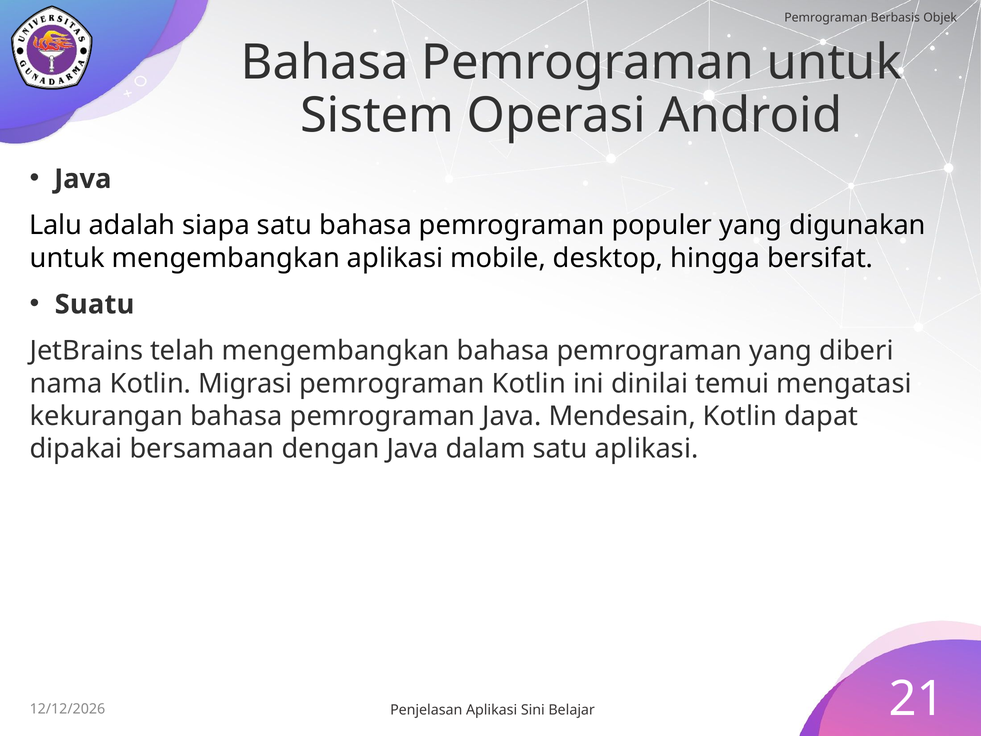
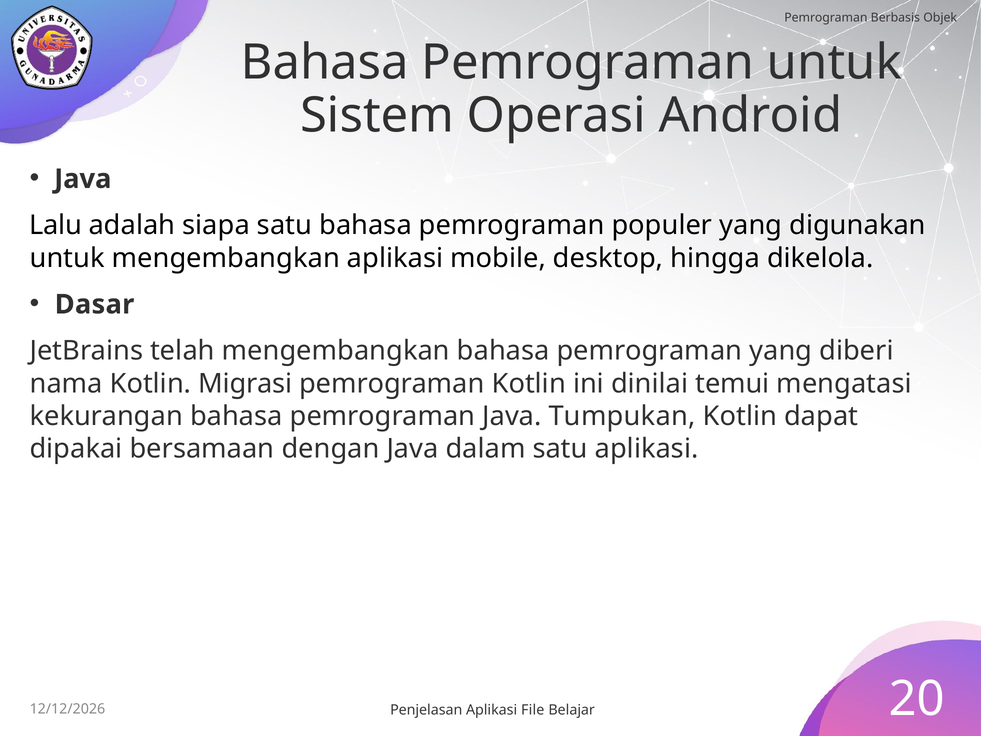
bersifat: bersifat -> dikelola
Suatu: Suatu -> Dasar
Mendesain: Mendesain -> Tumpukan
21: 21 -> 20
Sini: Sini -> File
